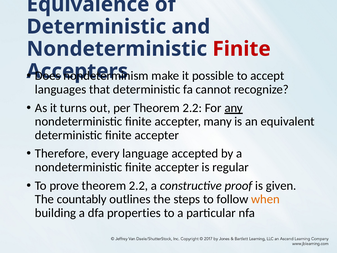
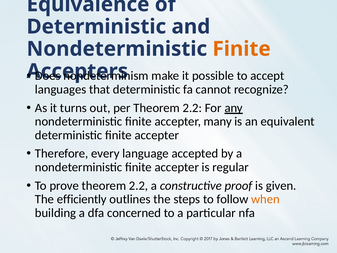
Finite at (242, 49) colour: red -> orange
countably: countably -> efficiently
properties: properties -> concerned
